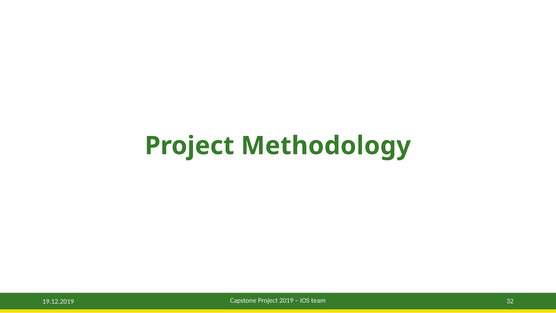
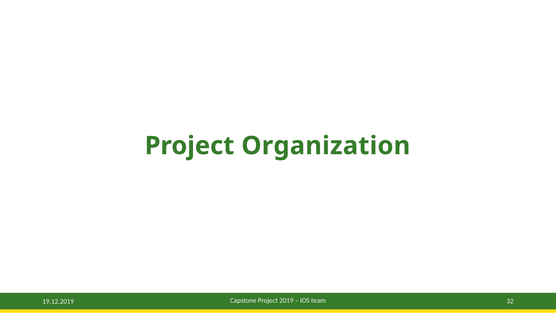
Methodology: Methodology -> Organization
